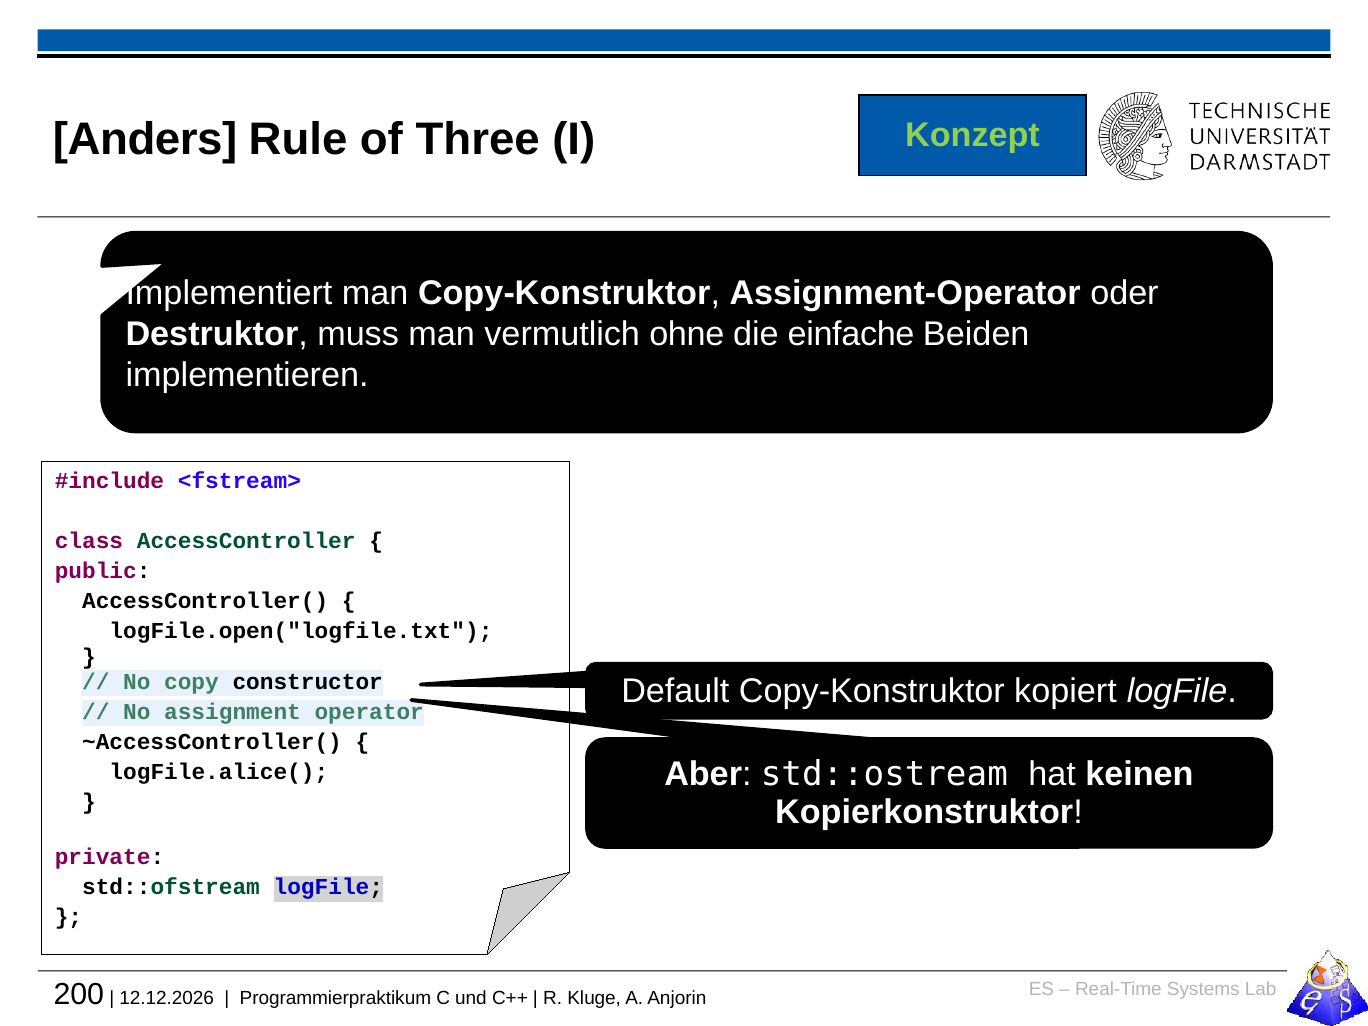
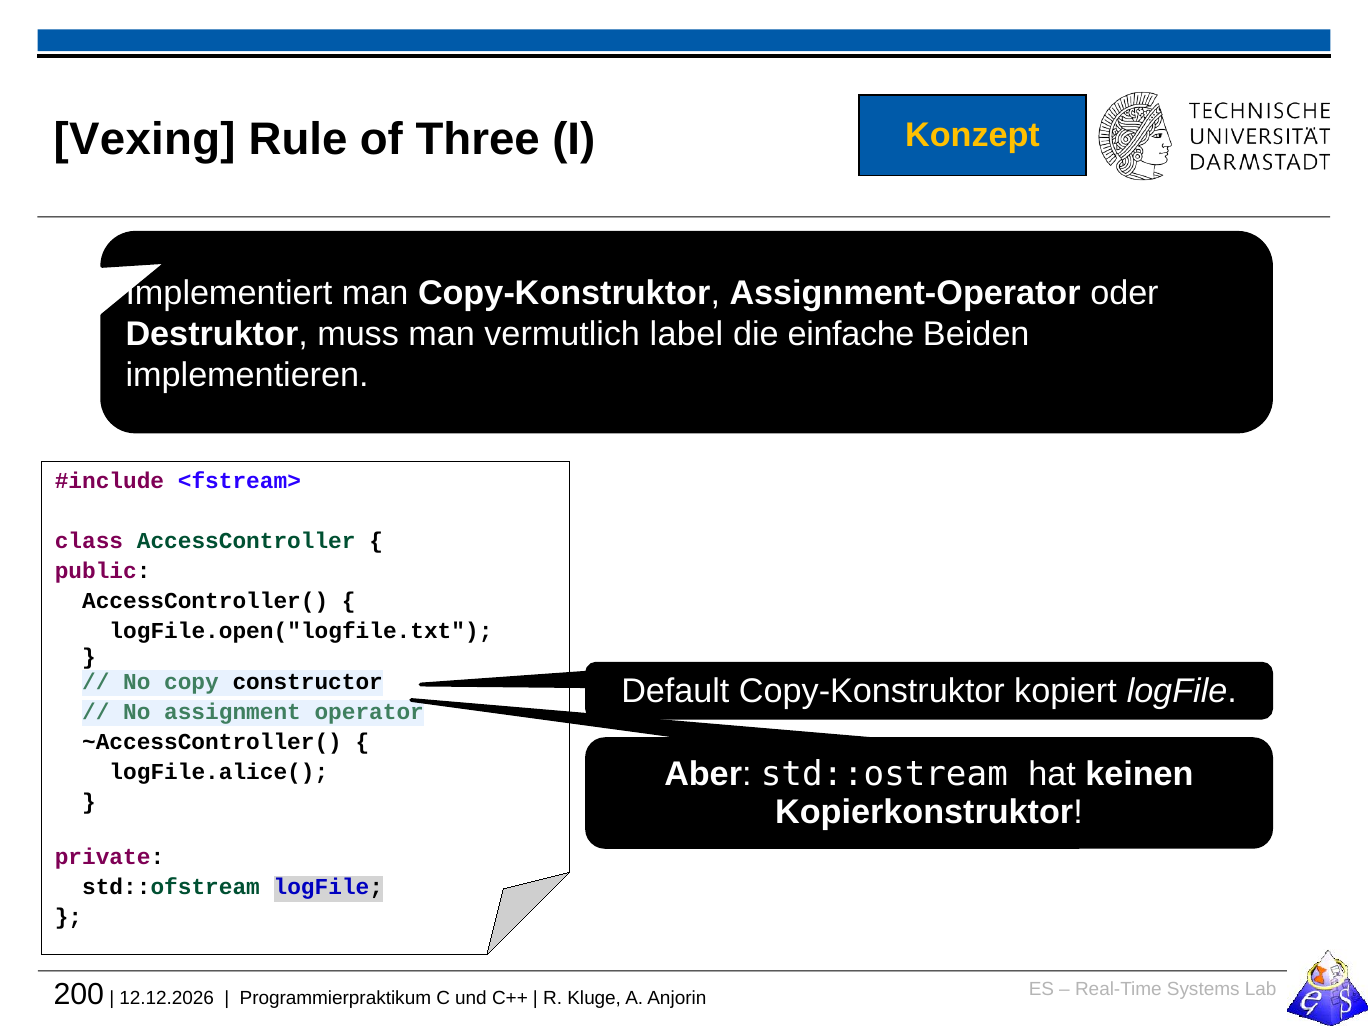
Anders: Anders -> Vexing
Konzept colour: light green -> yellow
ohne: ohne -> label
